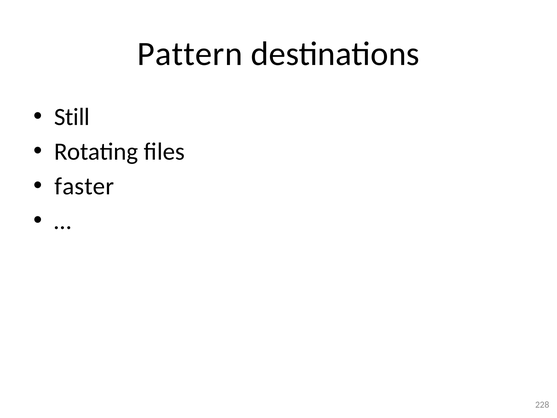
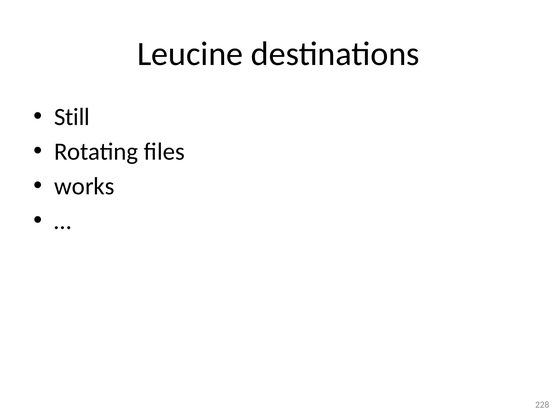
Pattern: Pattern -> Leucine
faster: faster -> works
